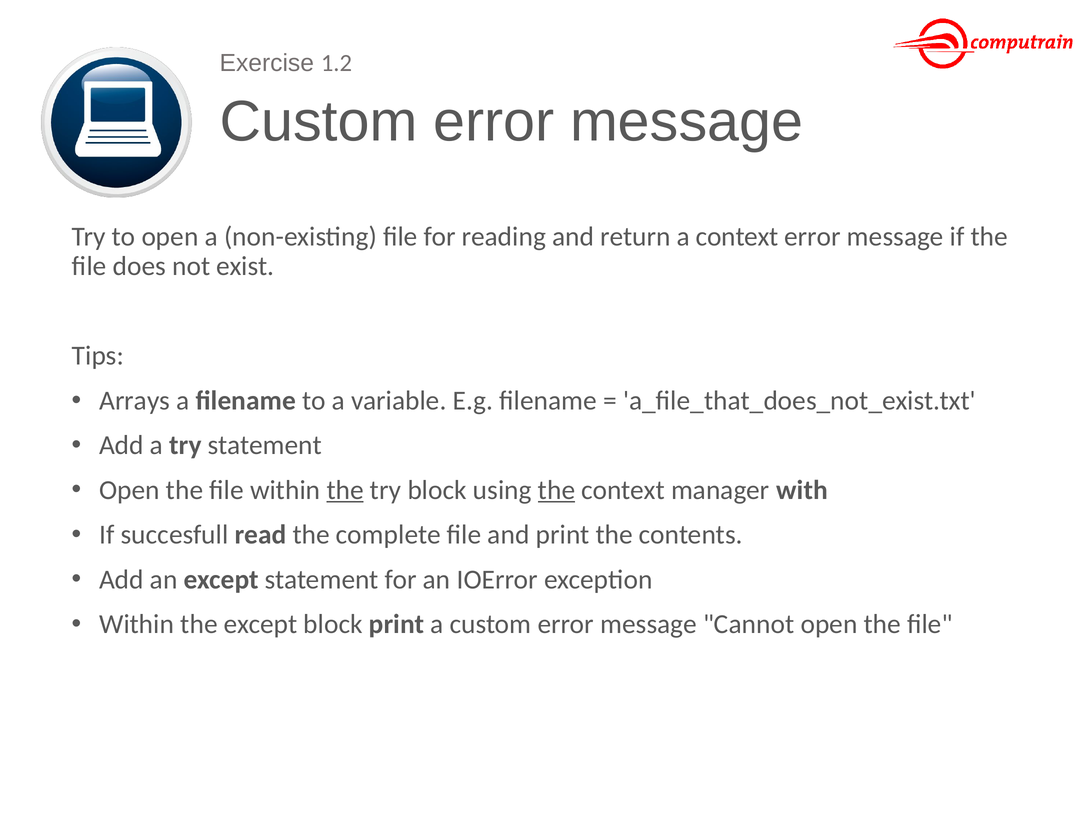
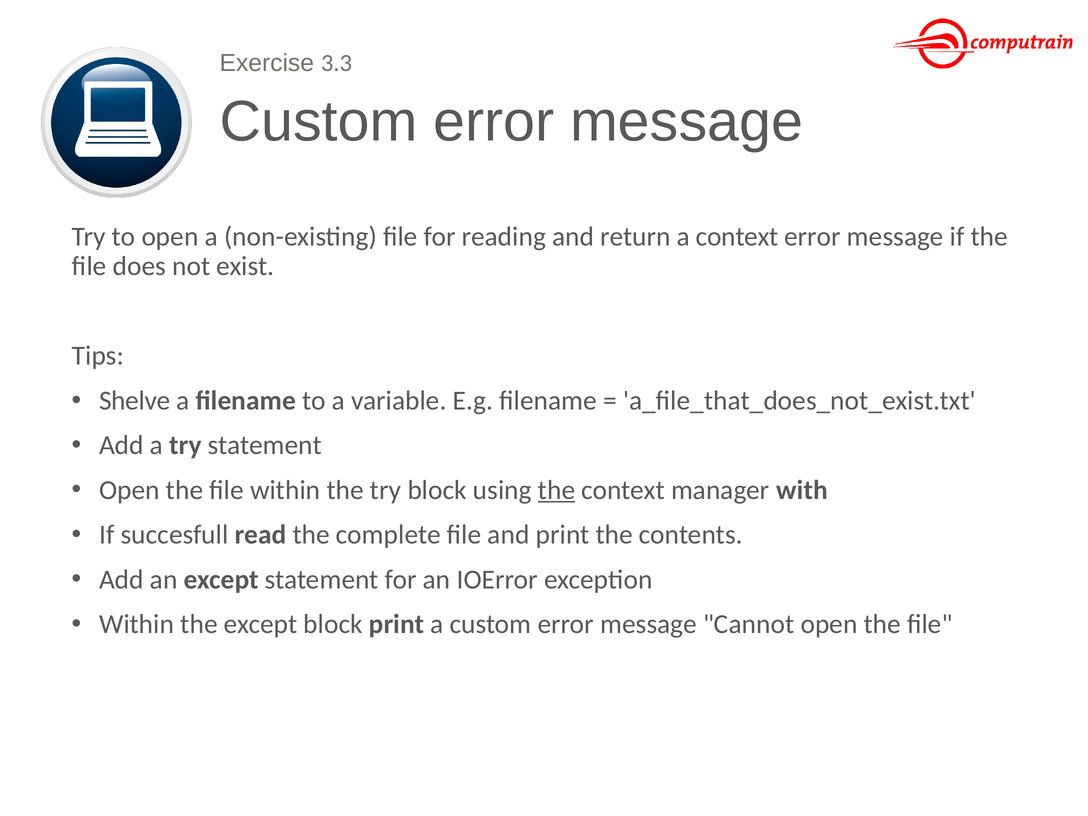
1.2: 1.2 -> 3.3
Arrays: Arrays -> Shelve
the at (345, 490) underline: present -> none
